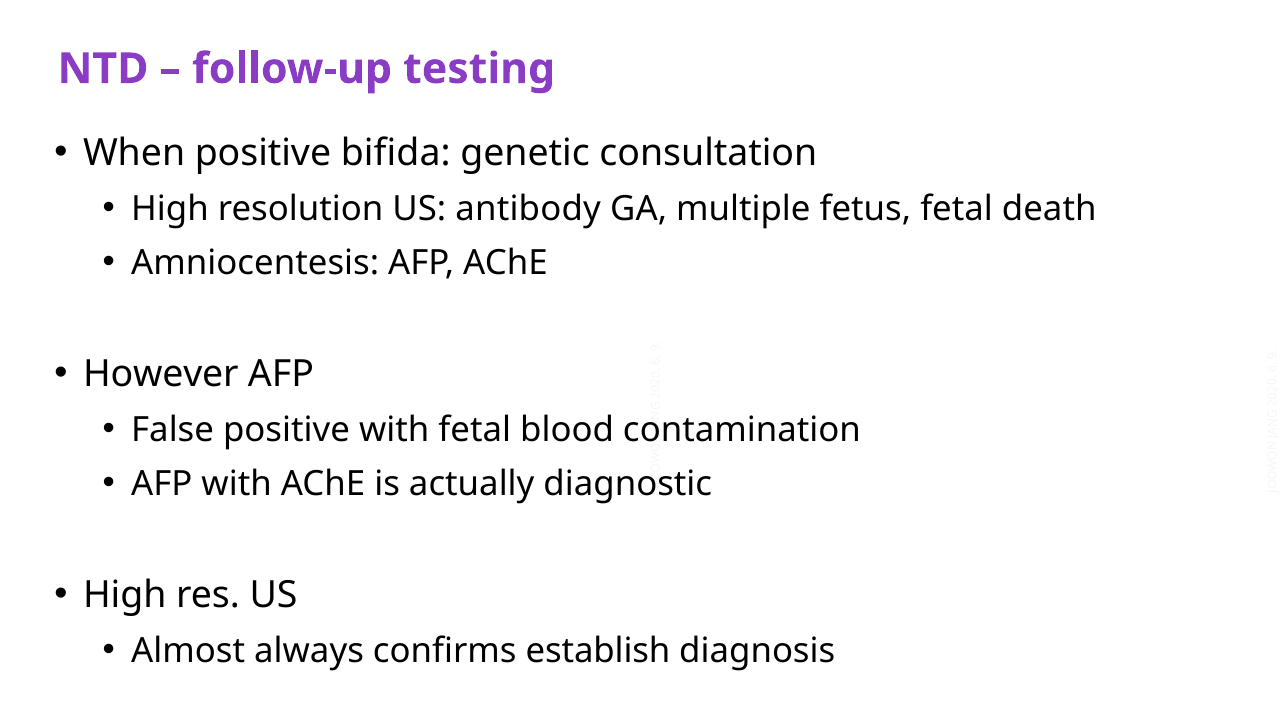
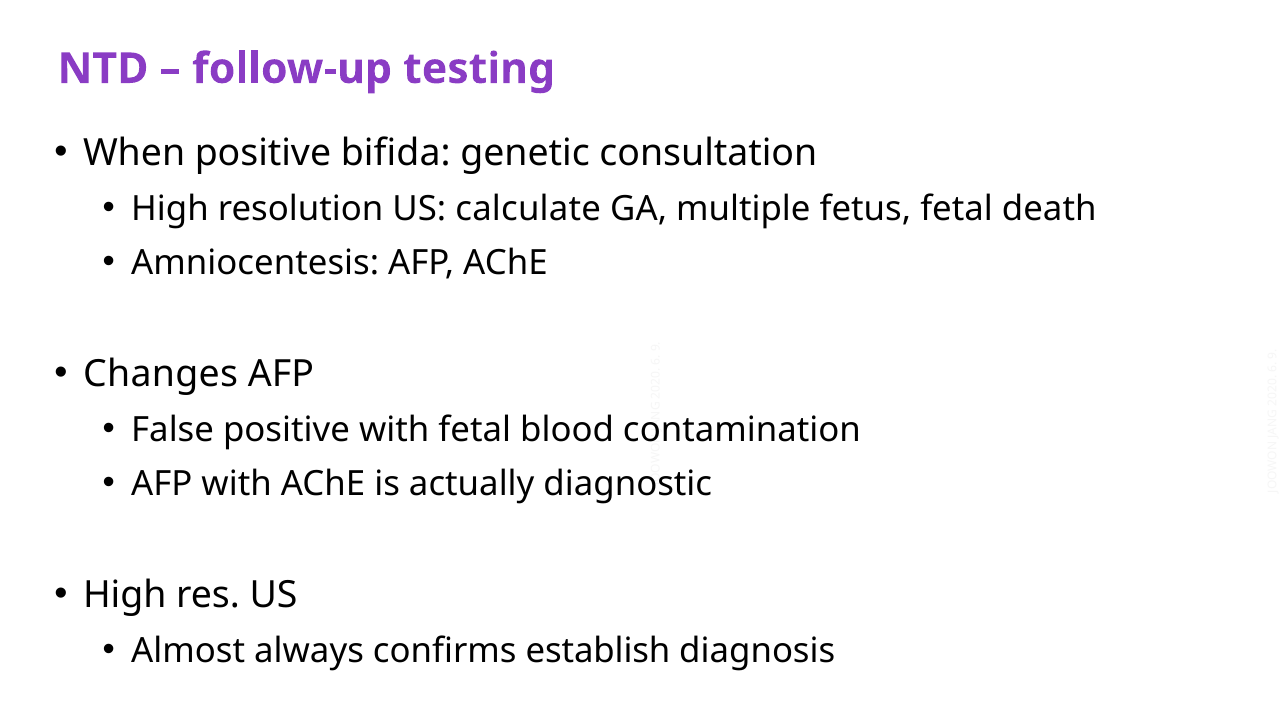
antibody: antibody -> calculate
However: However -> Changes
